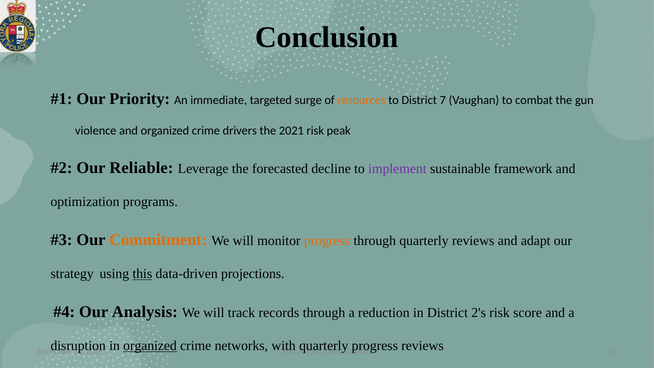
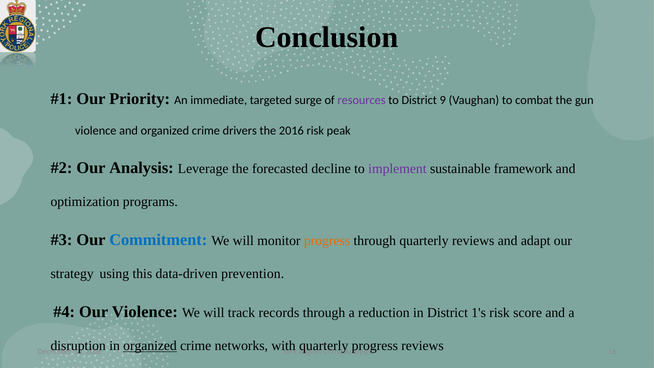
resources colour: orange -> purple
7: 7 -> 9
2021: 2021 -> 2016
Our Reliable: Reliable -> Analysis
Commitment colour: orange -> blue
this underline: present -> none
projections: projections -> prevention
Our Analysis: Analysis -> Violence
2's: 2's -> 1's
